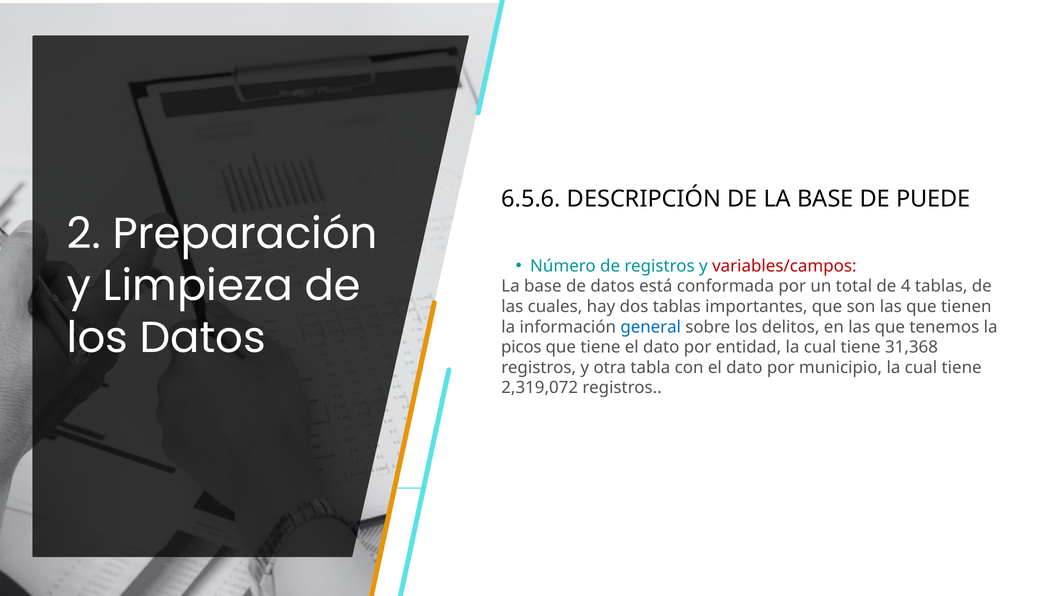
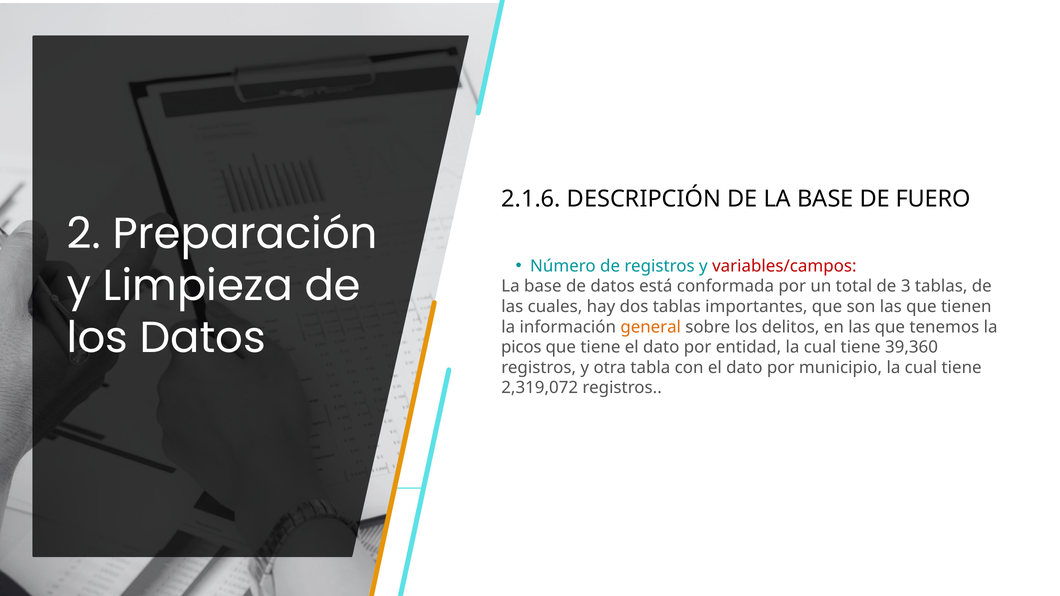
6.5.6: 6.5.6 -> 2.1.6
PUEDE: PUEDE -> FUERO
4: 4 -> 3
general colour: blue -> orange
31,368: 31,368 -> 39,360
